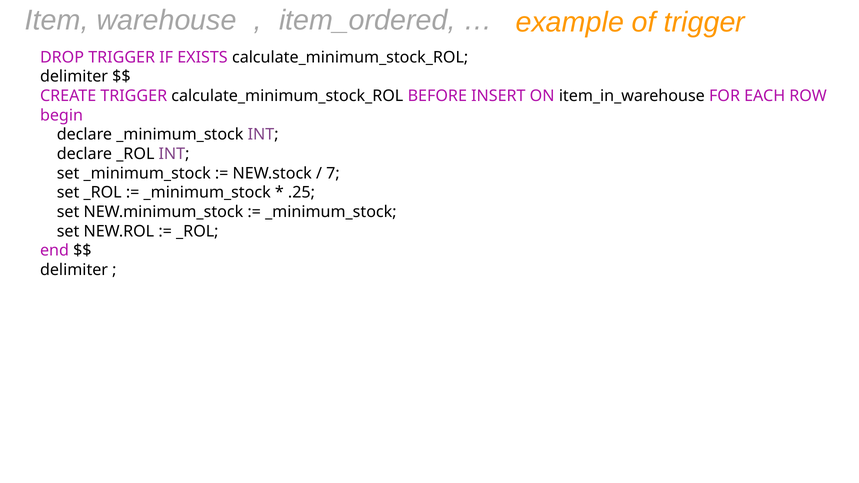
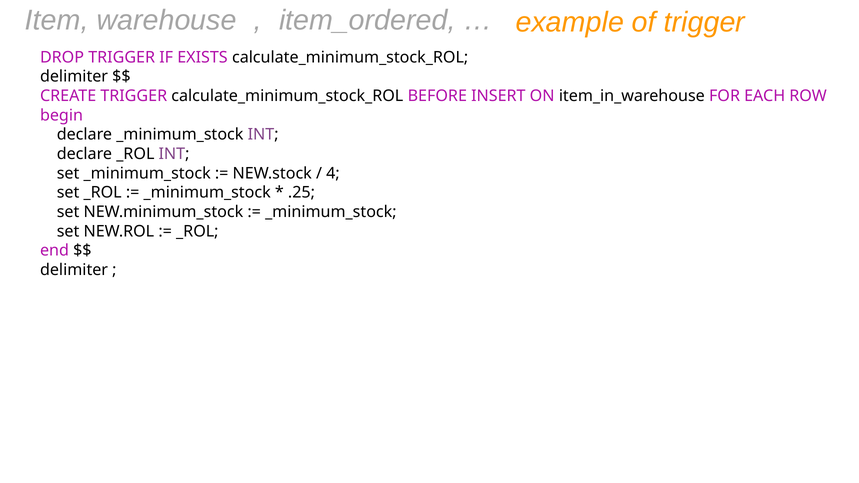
7: 7 -> 4
